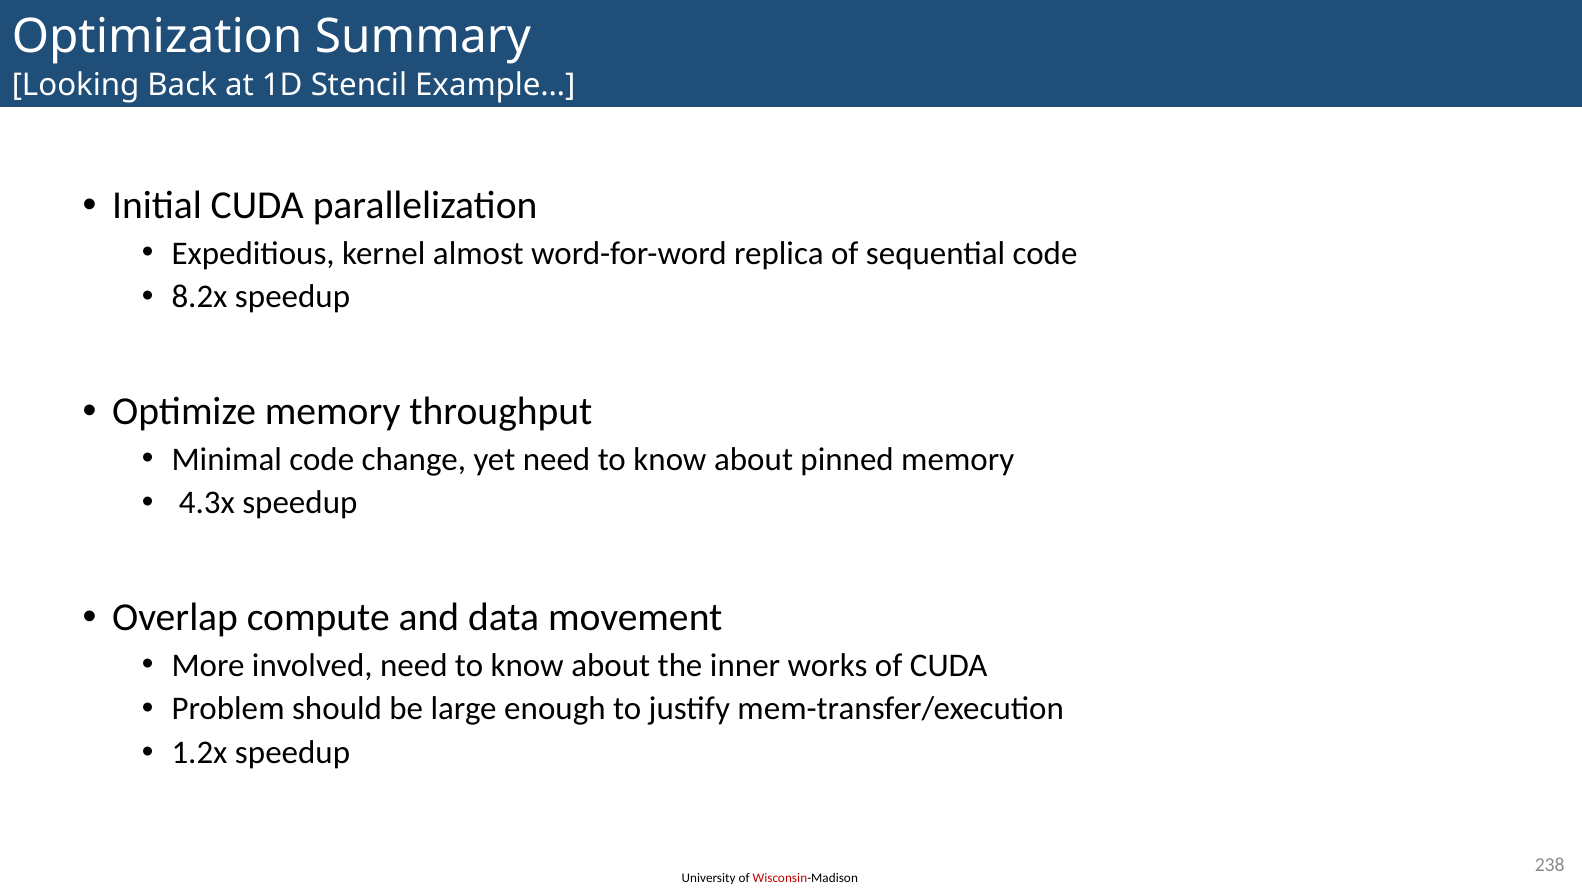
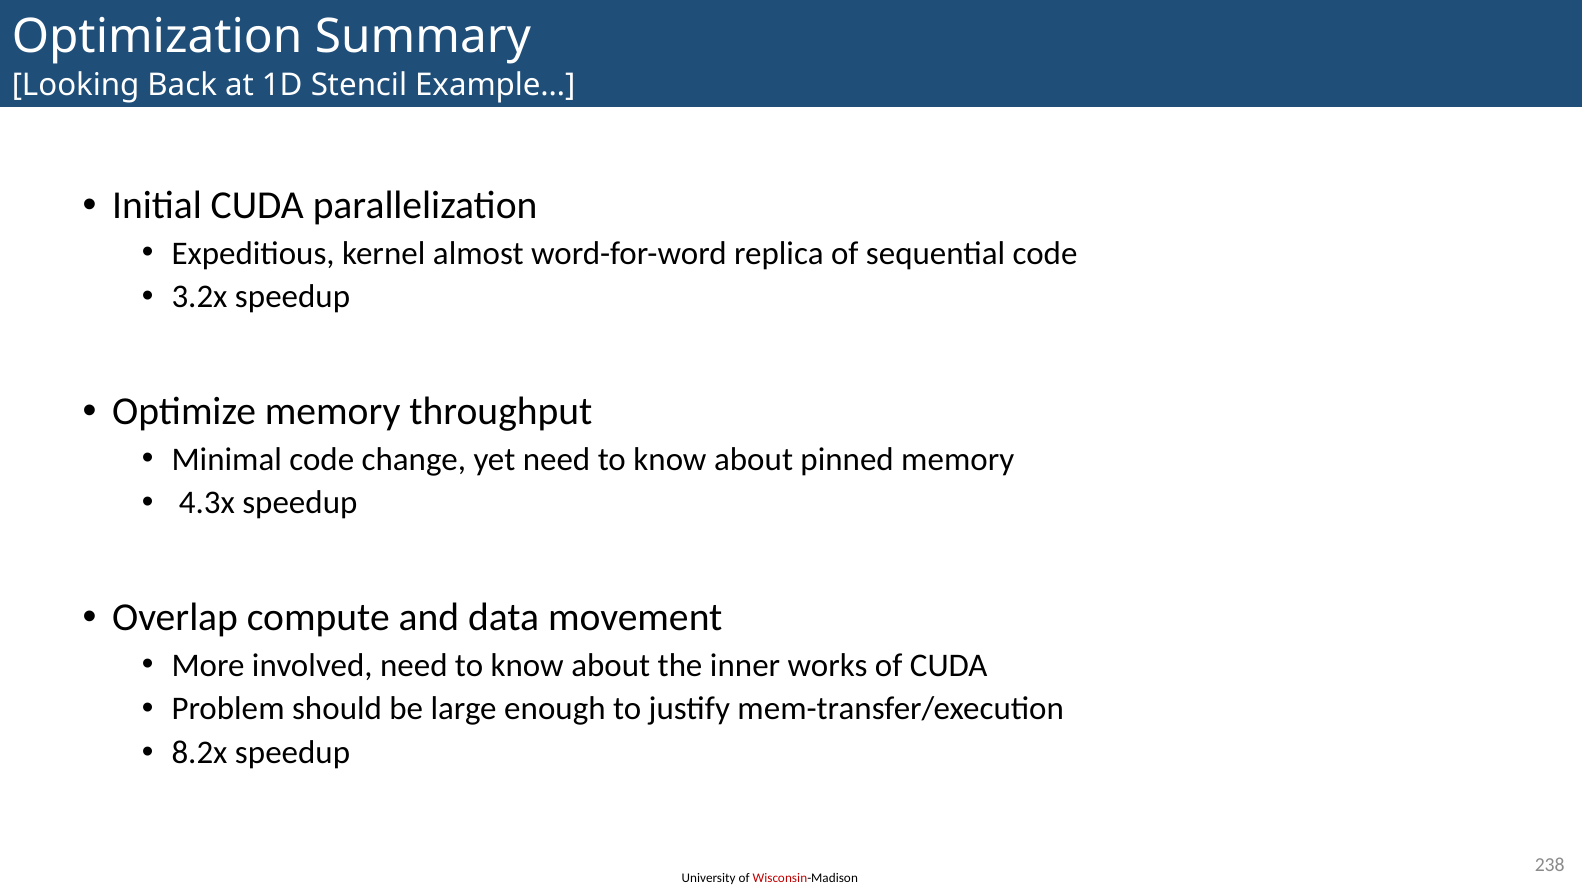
8.2x: 8.2x -> 3.2x
1.2x: 1.2x -> 8.2x
